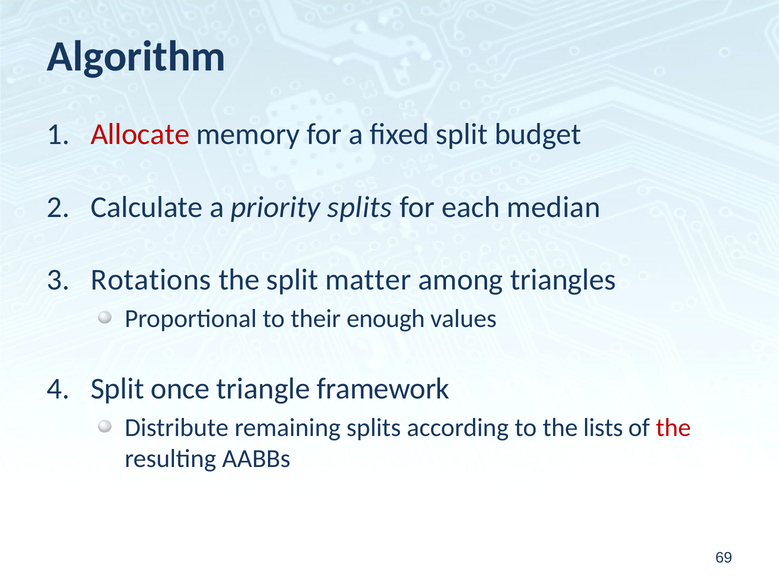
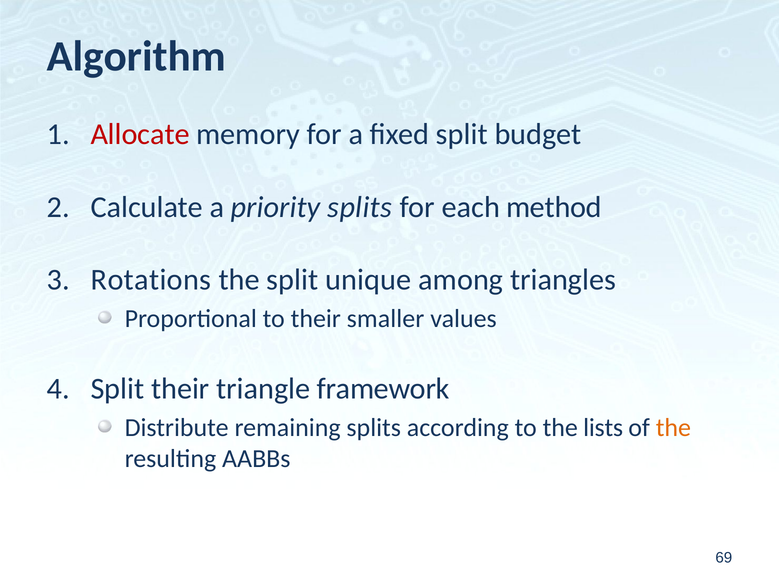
median: median -> method
matter: matter -> unique
enough: enough -> smaller
Split once: once -> their
the at (673, 428) colour: red -> orange
